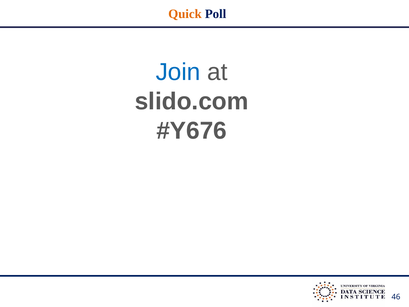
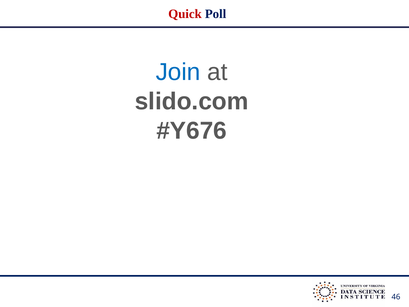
Quick colour: orange -> red
